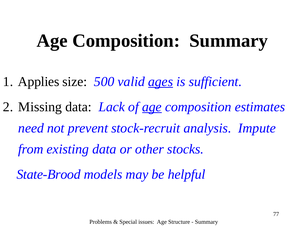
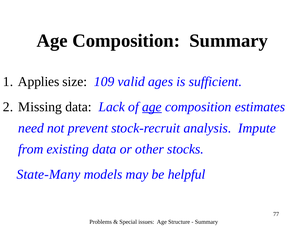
500: 500 -> 109
ages underline: present -> none
State-Brood: State-Brood -> State-Many
